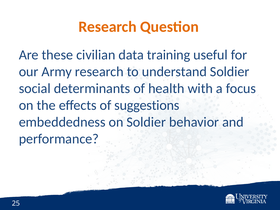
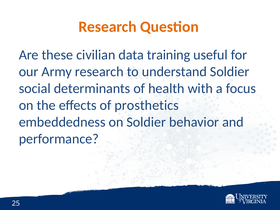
suggestions: suggestions -> prosthetics
